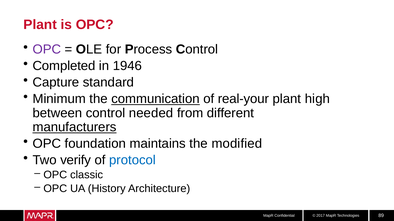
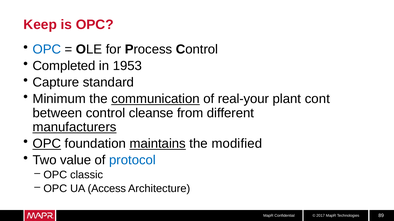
Plant at (40, 25): Plant -> Keep
OPC at (47, 50) colour: purple -> blue
1946: 1946 -> 1953
high: high -> cont
needed: needed -> cleanse
OPC at (47, 144) underline: none -> present
maintains underline: none -> present
verify: verify -> value
History: History -> Access
